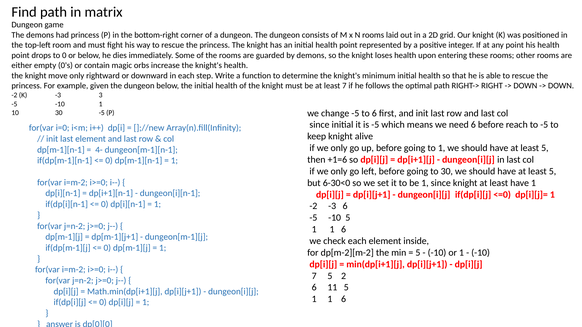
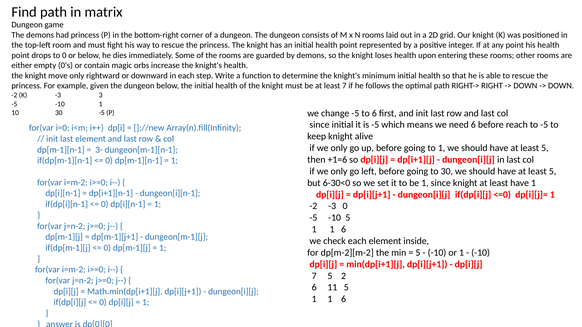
4-: 4- -> 3-
-3 6: 6 -> 0
